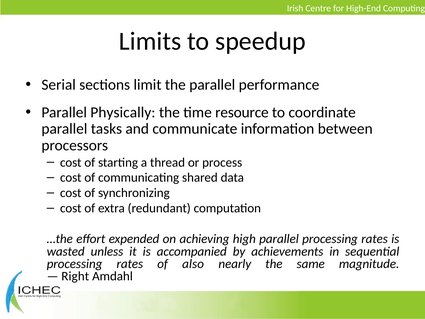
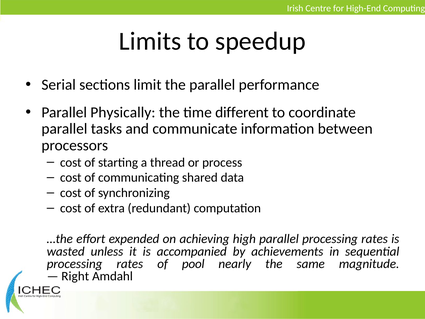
resource: resource -> different
also: also -> pool
